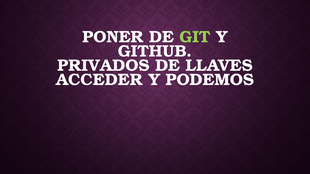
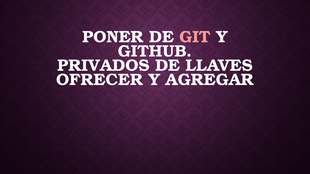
GIT colour: light green -> pink
ACCEDER: ACCEDER -> OFRECER
PODEMOS: PODEMOS -> AGREGAR
